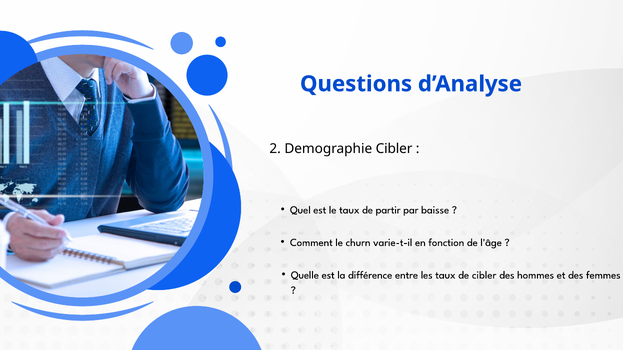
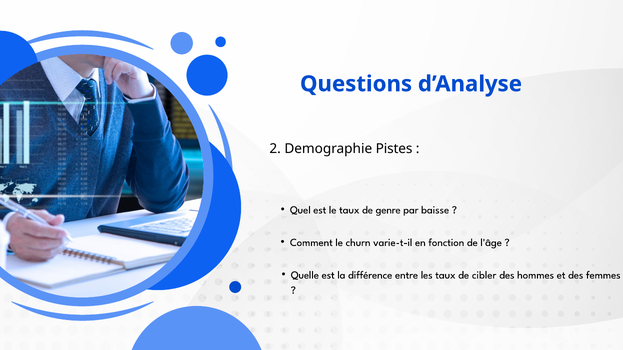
Demographie Cibler: Cibler -> Pistes
partir: partir -> genre
